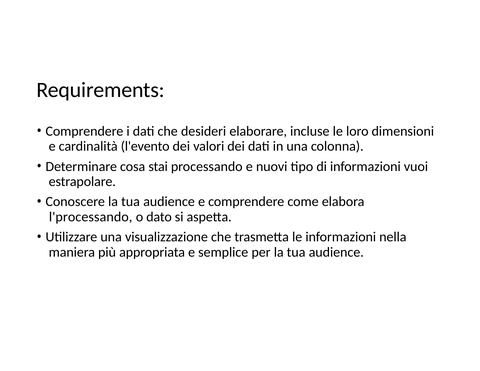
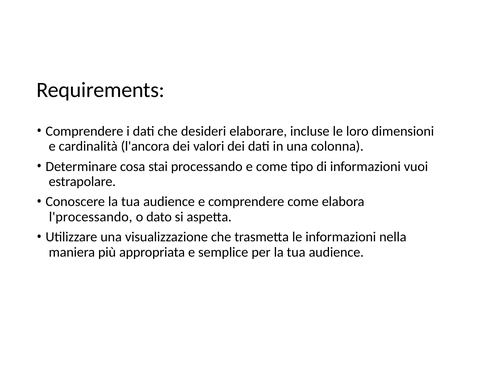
l'evento: l'evento -> l'ancora
e nuovi: nuovi -> come
